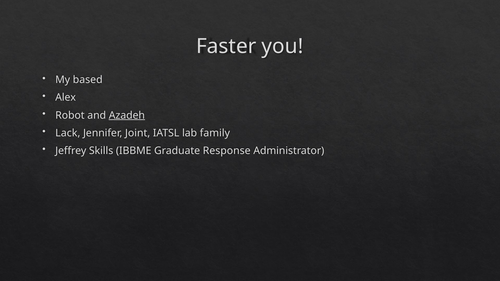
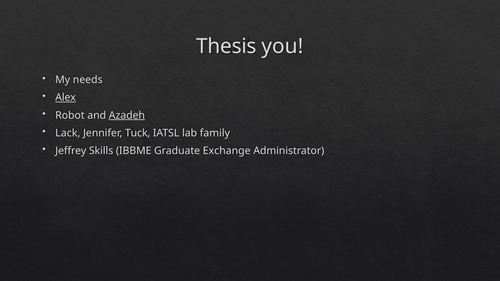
Faster: Faster -> Thesis
based: based -> needs
Alex underline: none -> present
Joint: Joint -> Tuck
Response: Response -> Exchange
